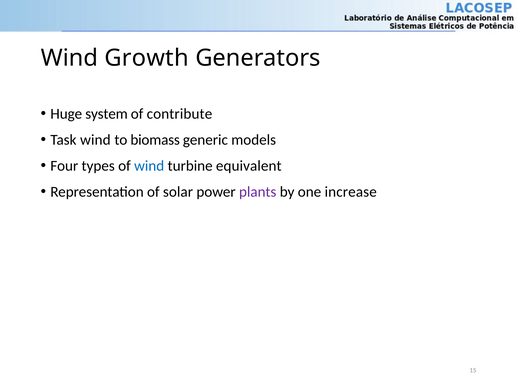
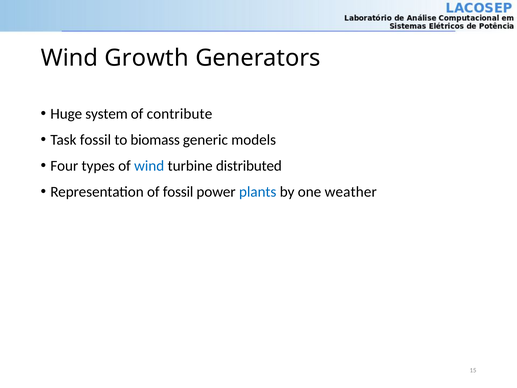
Task wind: wind -> fossil
equivalent: equivalent -> distributed
of solar: solar -> fossil
plants colour: purple -> blue
increase: increase -> weather
